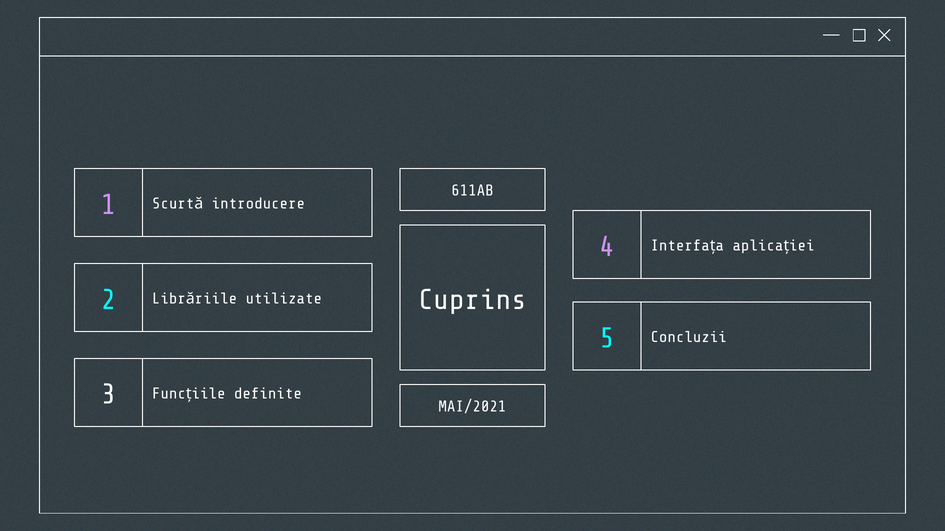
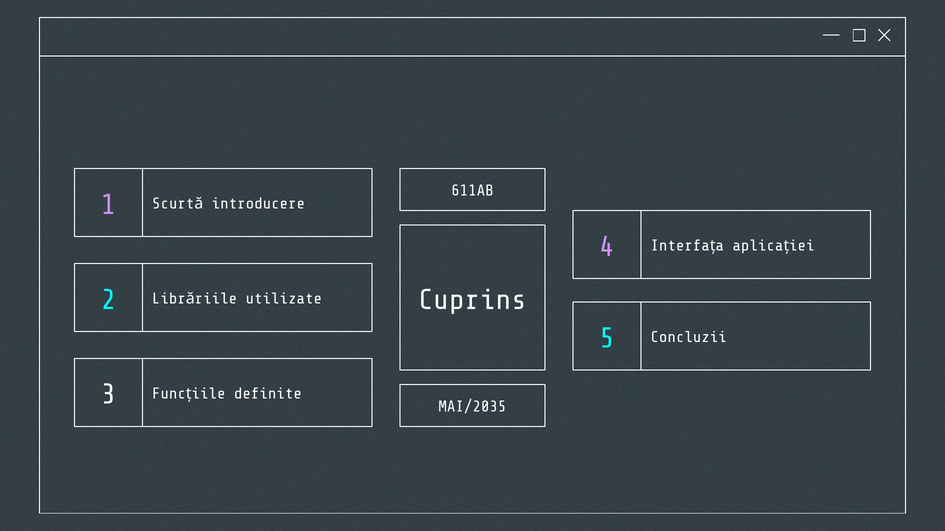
MAI/2021: MAI/2021 -> MAI/2035
